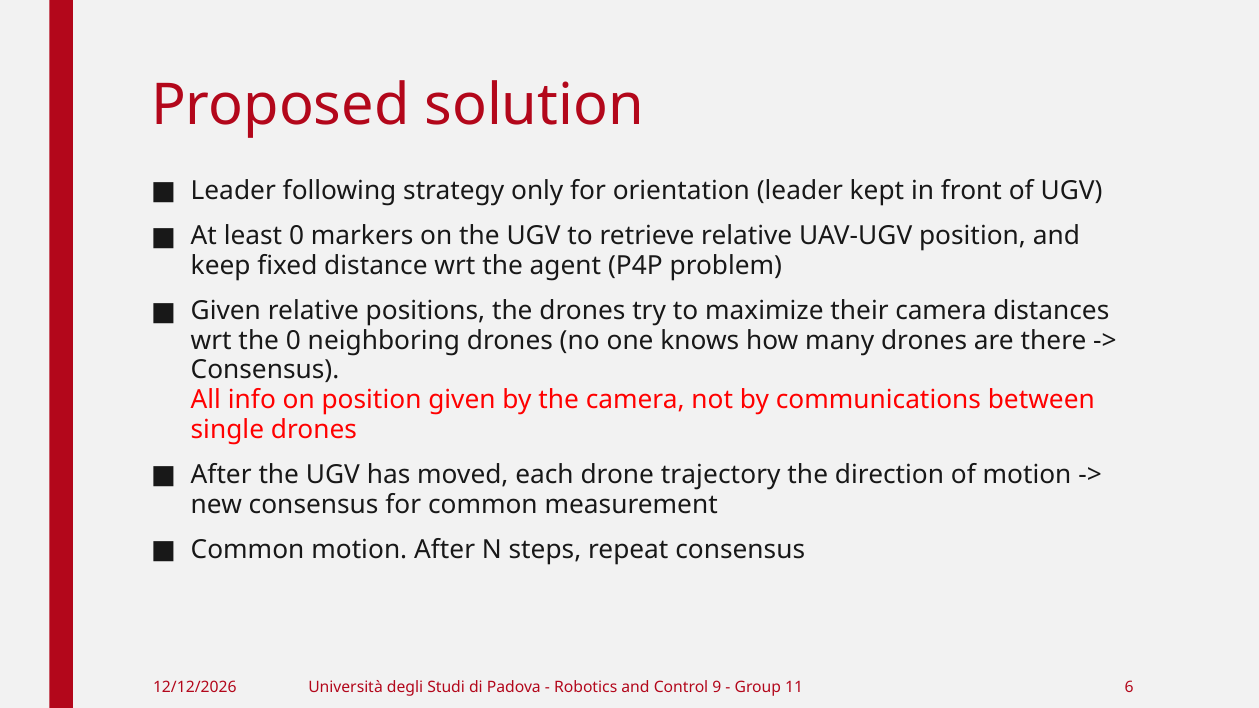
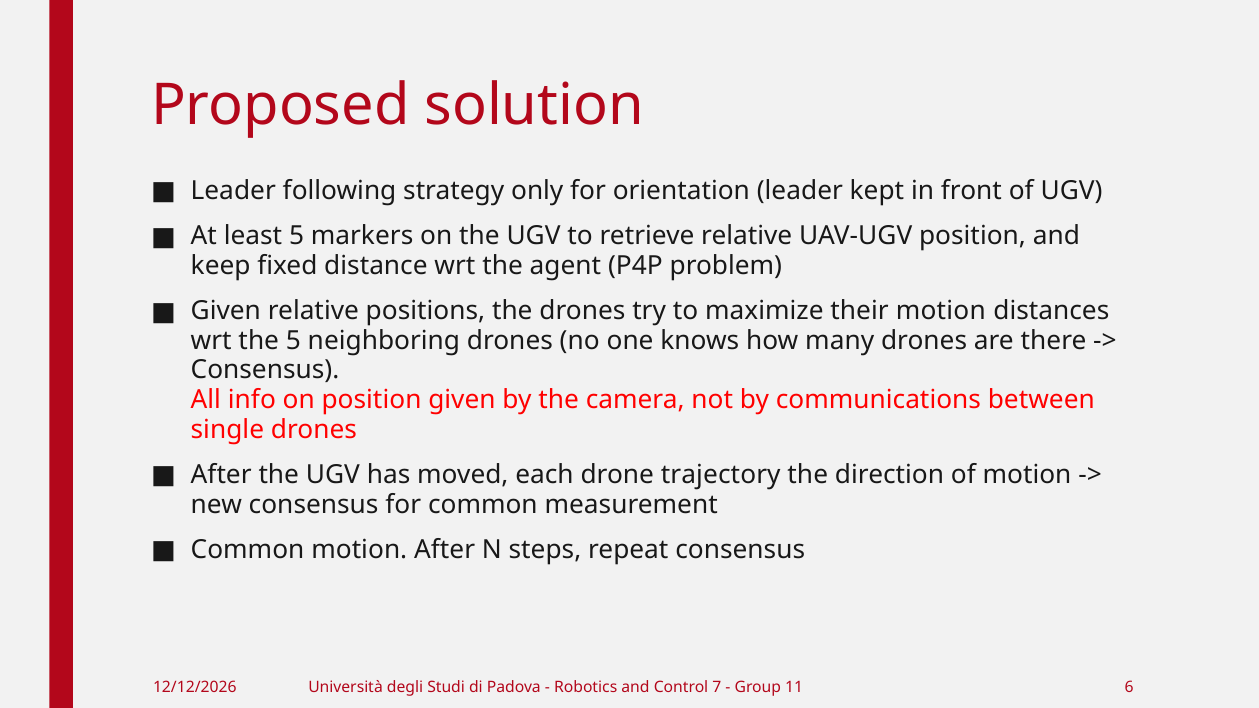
least 0: 0 -> 5
their camera: camera -> motion
the 0: 0 -> 5
9: 9 -> 7
